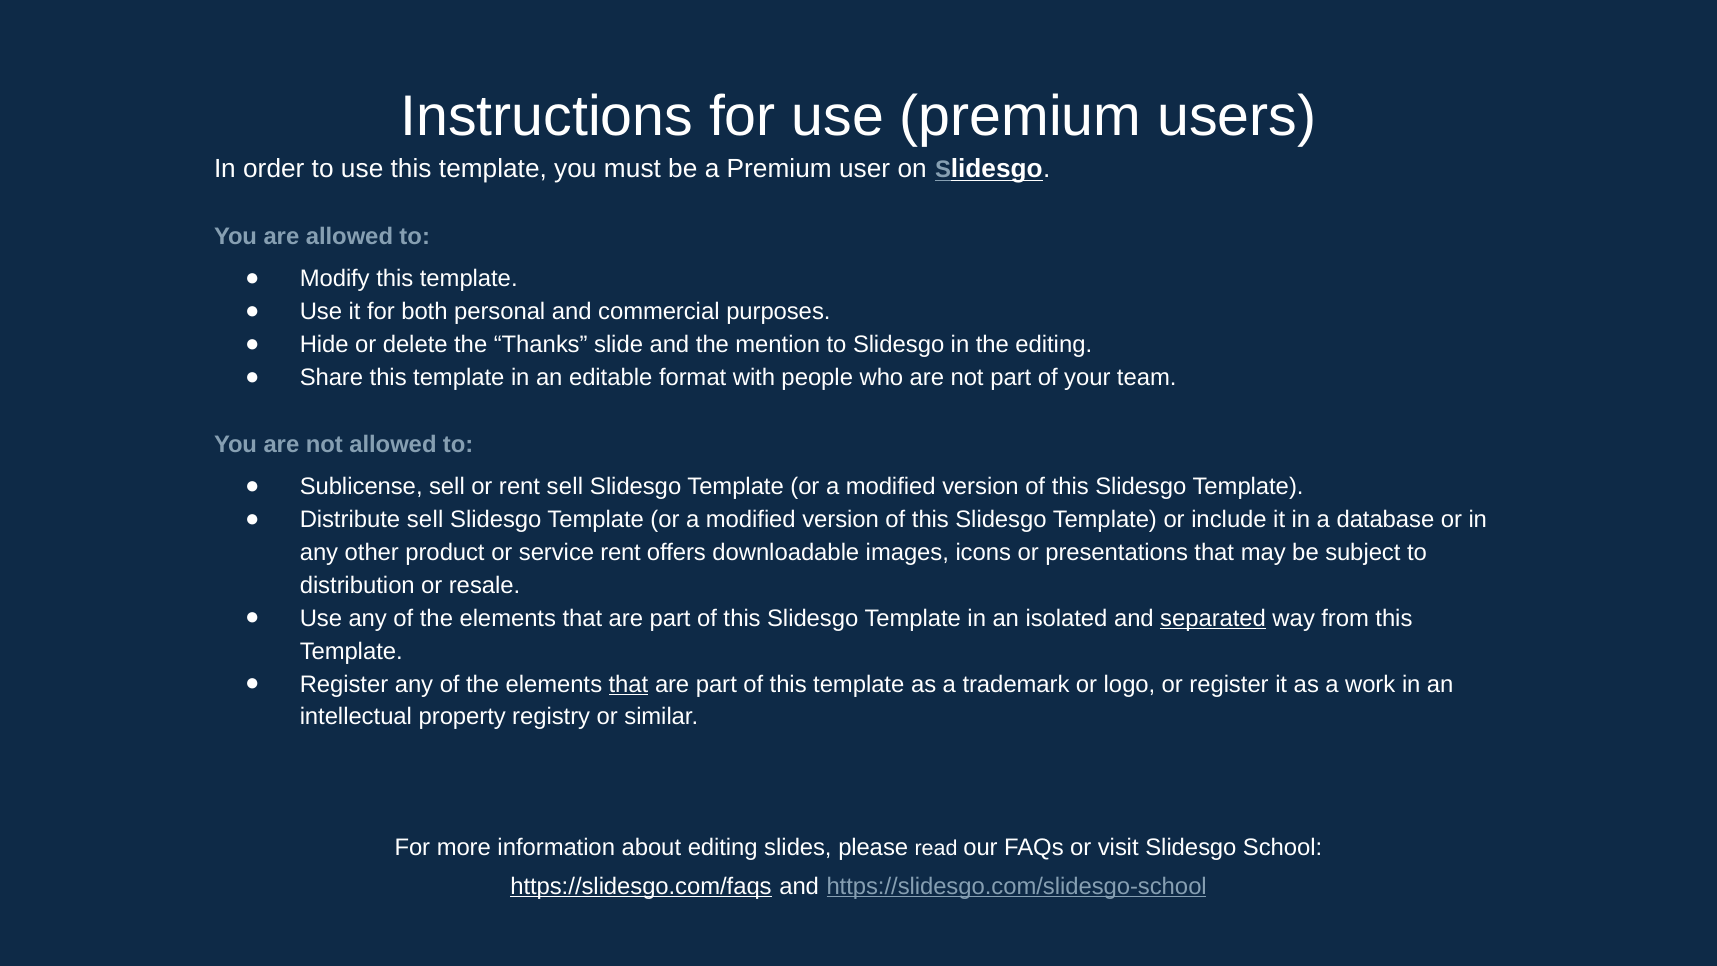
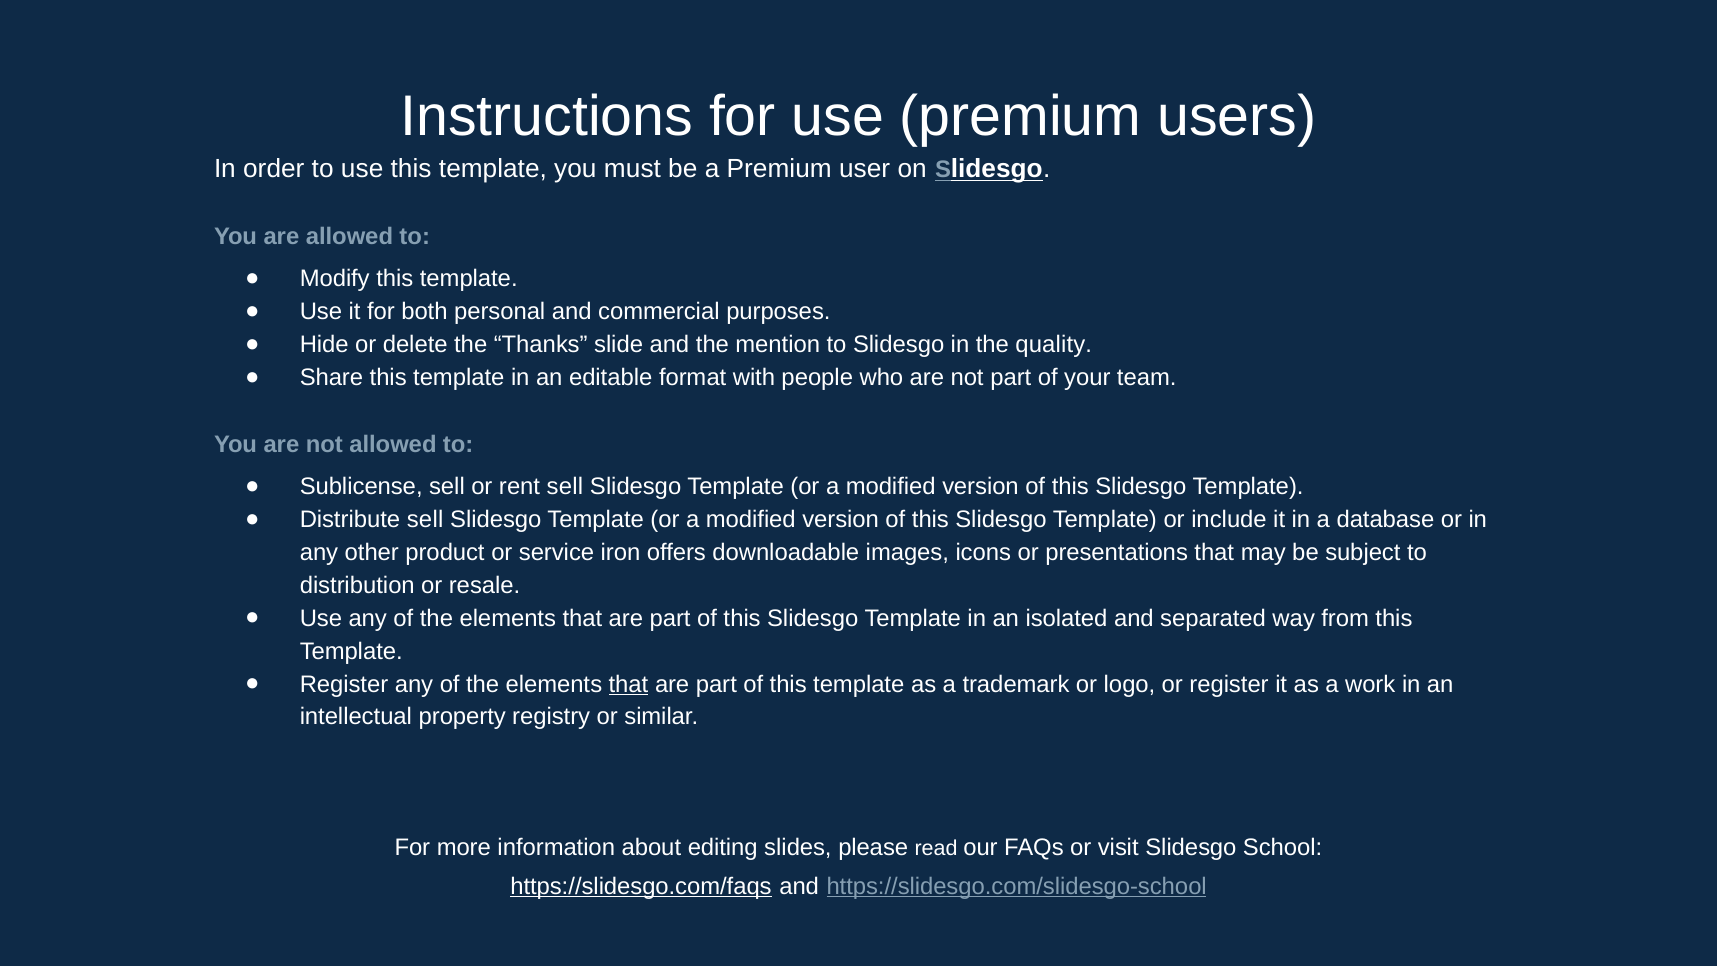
the editing: editing -> quality
service rent: rent -> iron
separated underline: present -> none
